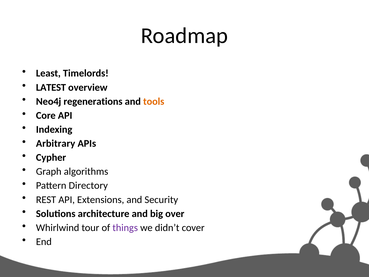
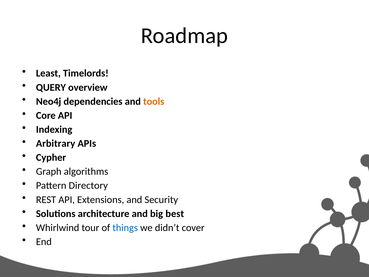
LATEST: LATEST -> QUERY
regenerations: regenerations -> dependencies
over: over -> best
things colour: purple -> blue
